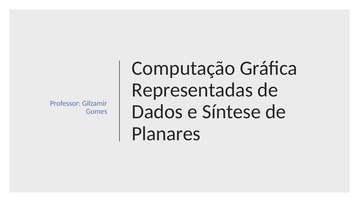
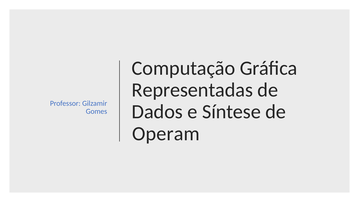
Planares: Planares -> Operam
